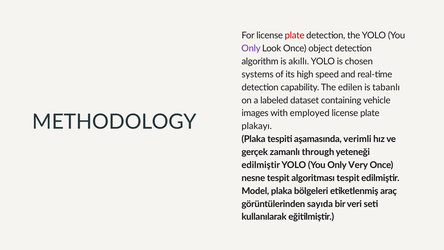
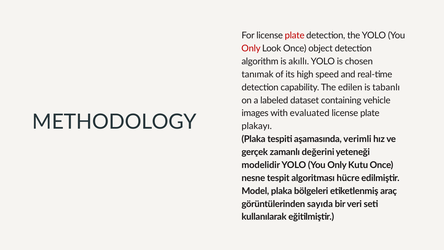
Only at (251, 48) colour: purple -> red
systems: systems -> tanımak
employed: employed -> evaluated
through: through -> değerini
edilmiştir at (261, 165): edilmiştir -> modelidir
Very: Very -> Kutu
algoritması tespit: tespit -> hücre
